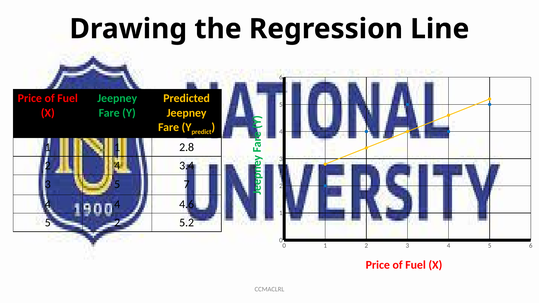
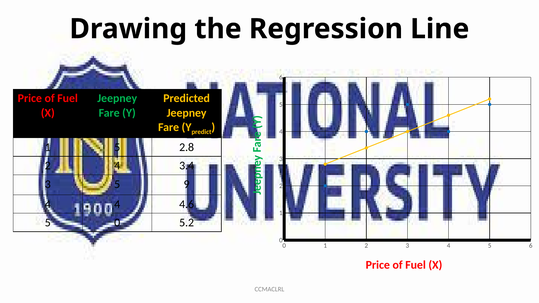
1 1: 1 -> 5
7: 7 -> 9
5 2: 2 -> 0
